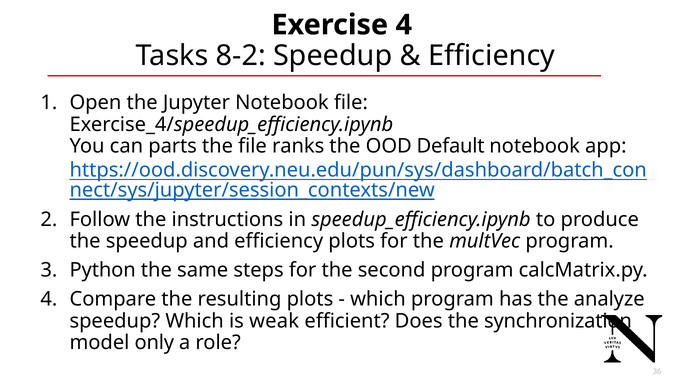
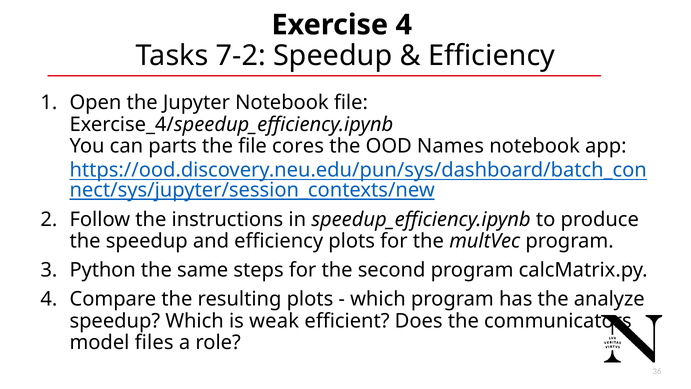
8-2: 8-2 -> 7-2
ranks: ranks -> cores
Default: Default -> Names
synchronization: synchronization -> communicators
only: only -> files
